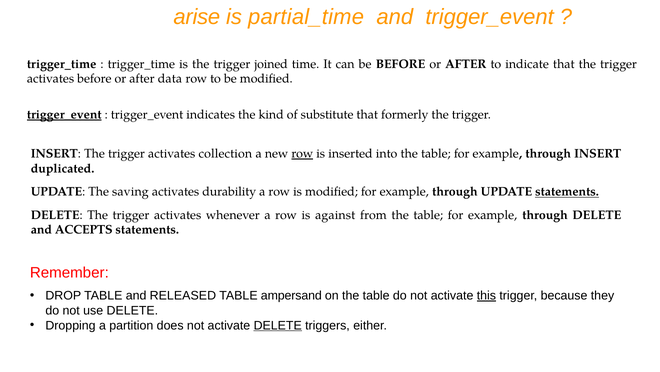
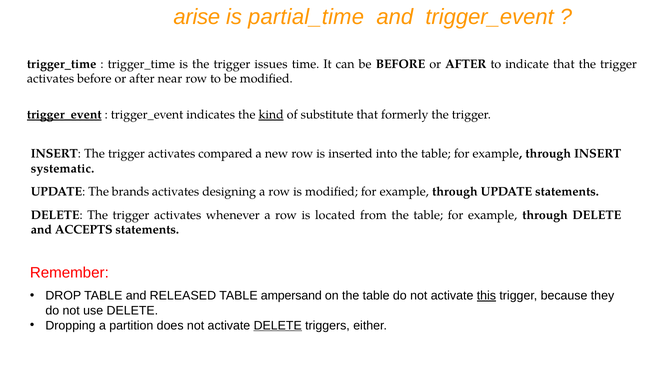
joined: joined -> issues
data: data -> near
kind underline: none -> present
collection: collection -> compared
row at (302, 153) underline: present -> none
duplicated: duplicated -> systematic
saving: saving -> brands
durability: durability -> designing
statements at (567, 191) underline: present -> none
against: against -> located
